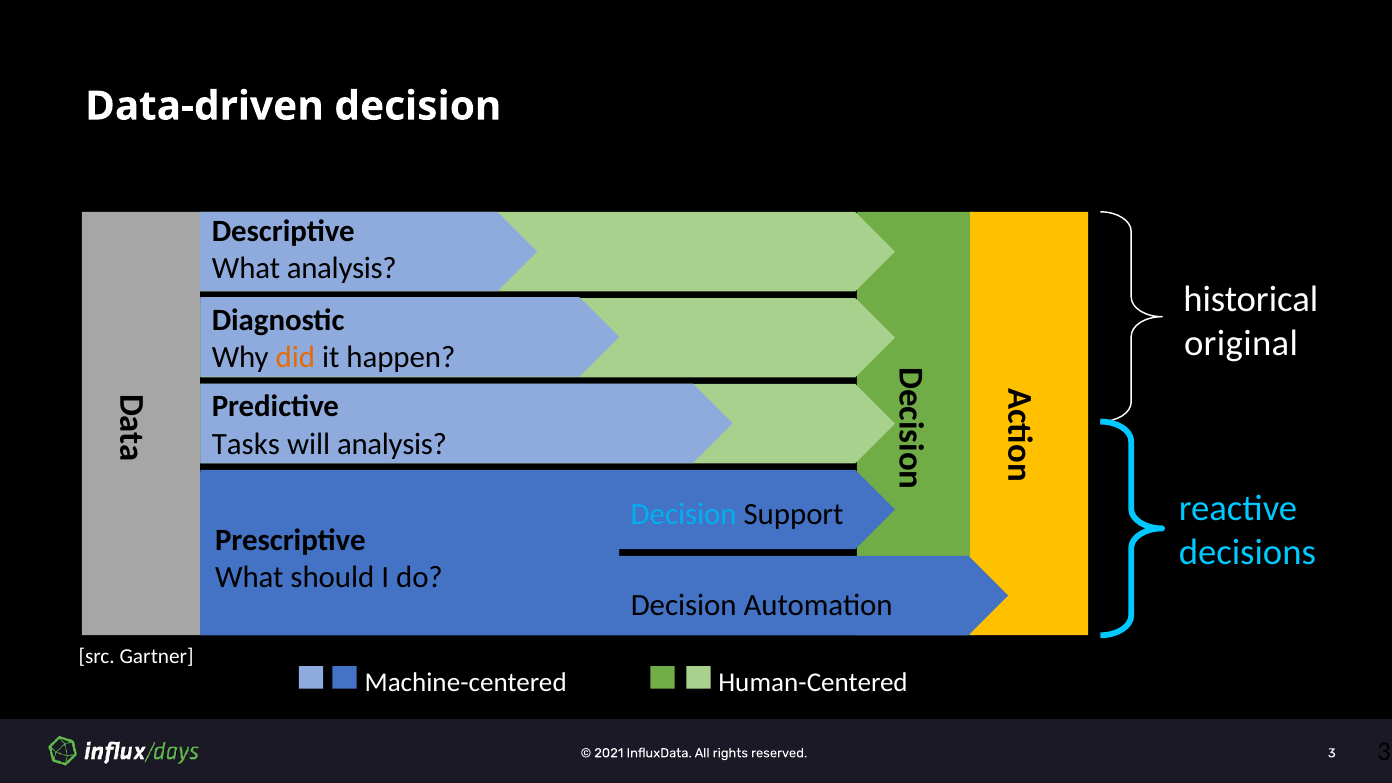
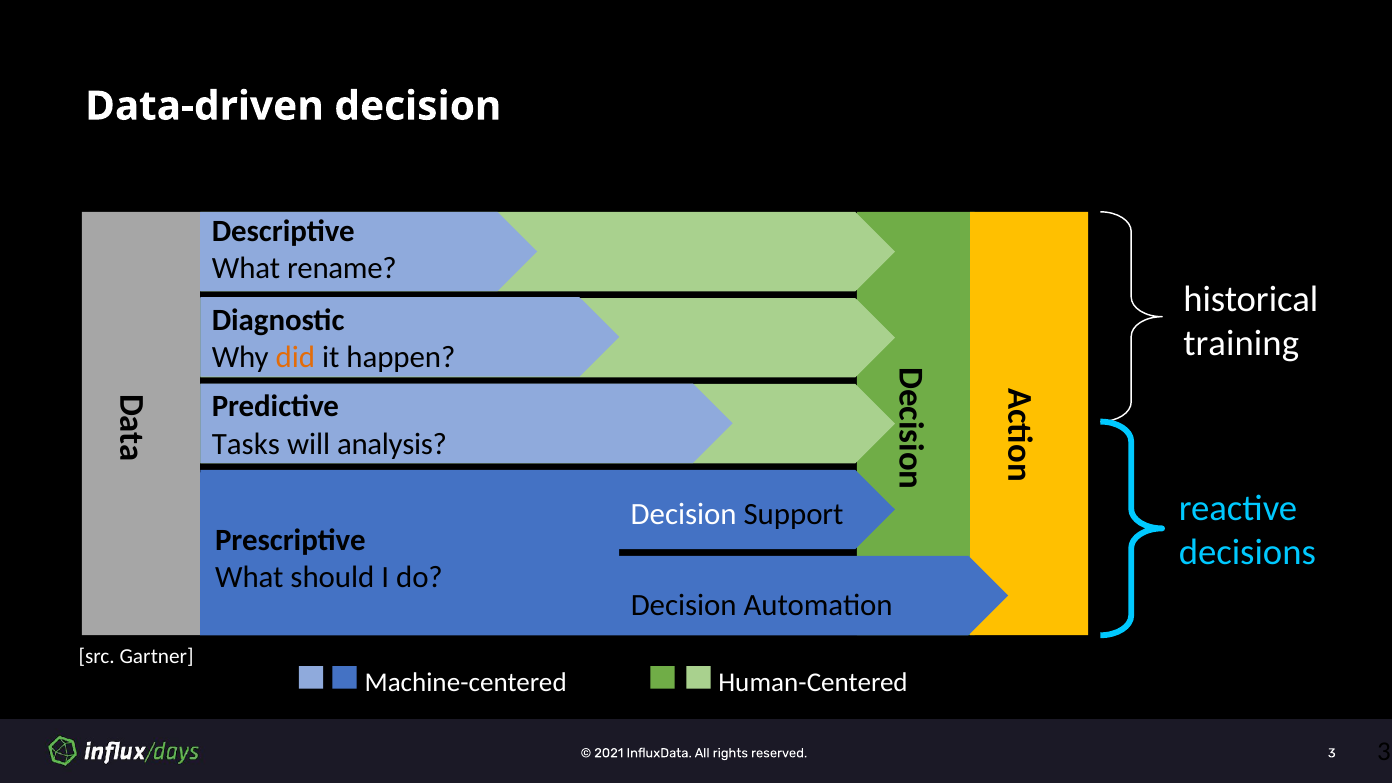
What analysis: analysis -> rename
original: original -> training
Decision at (684, 515) colour: light blue -> white
